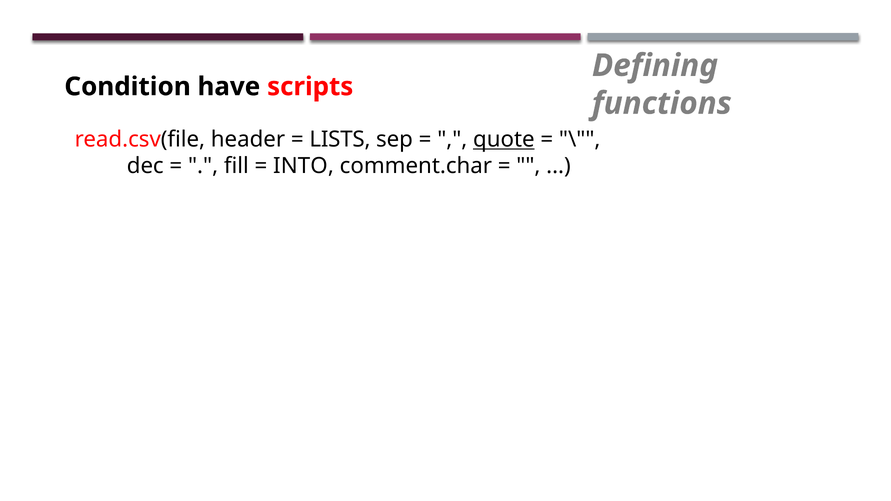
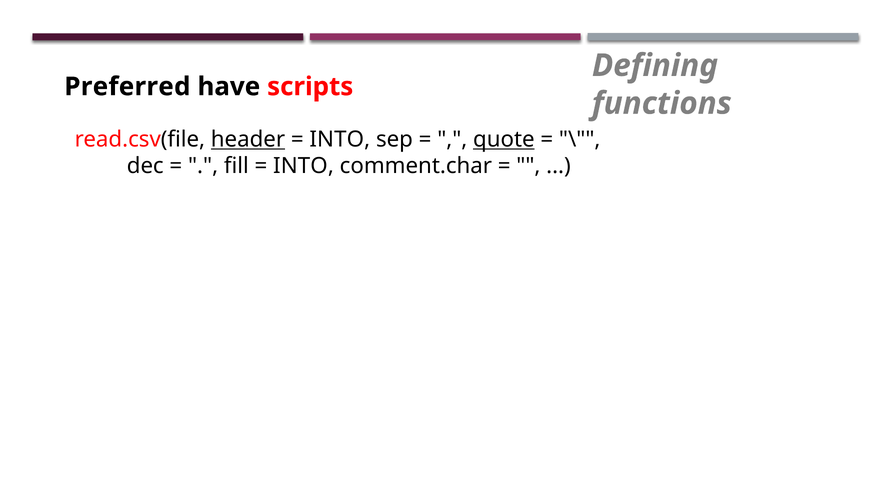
Condition: Condition -> Preferred
header underline: none -> present
LISTS at (340, 139): LISTS -> INTO
